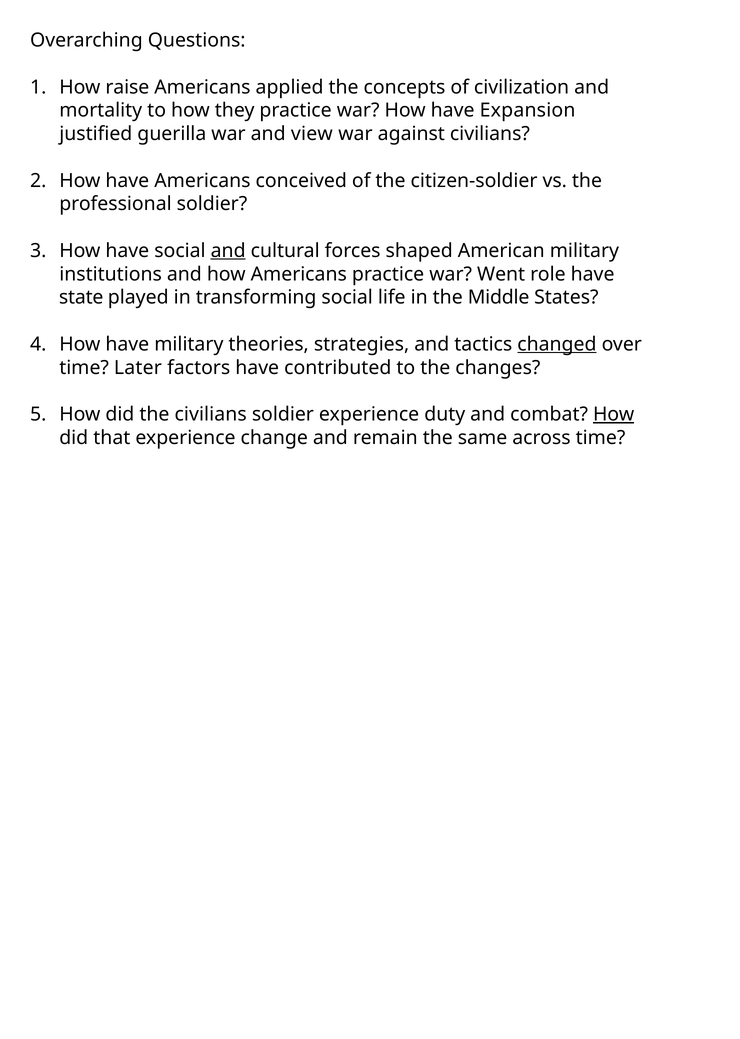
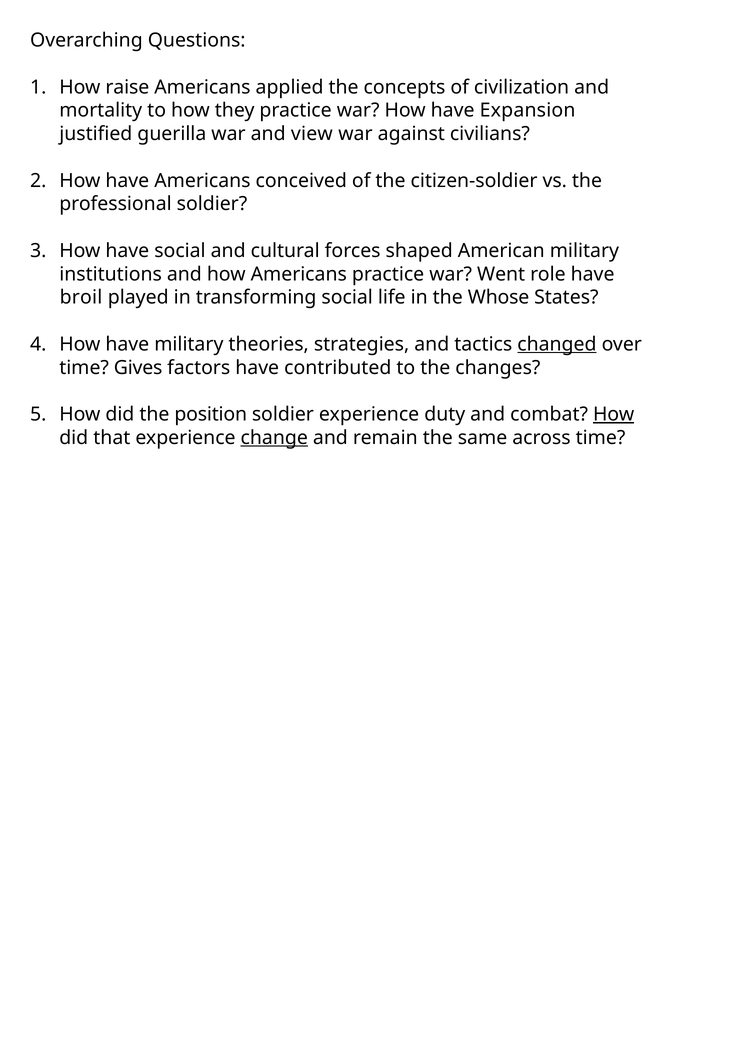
and at (228, 251) underline: present -> none
state: state -> broil
Middle: Middle -> Whose
Later: Later -> Gives
the civilians: civilians -> position
change underline: none -> present
